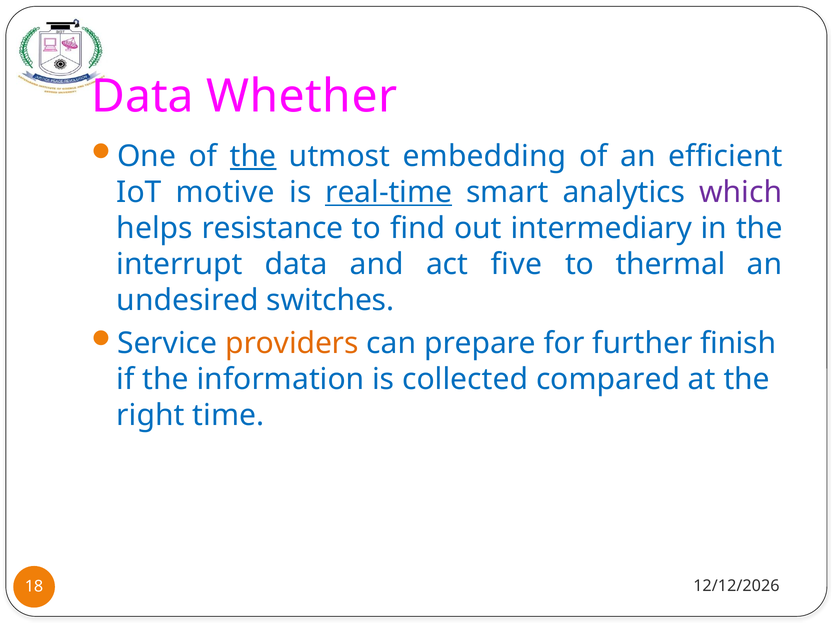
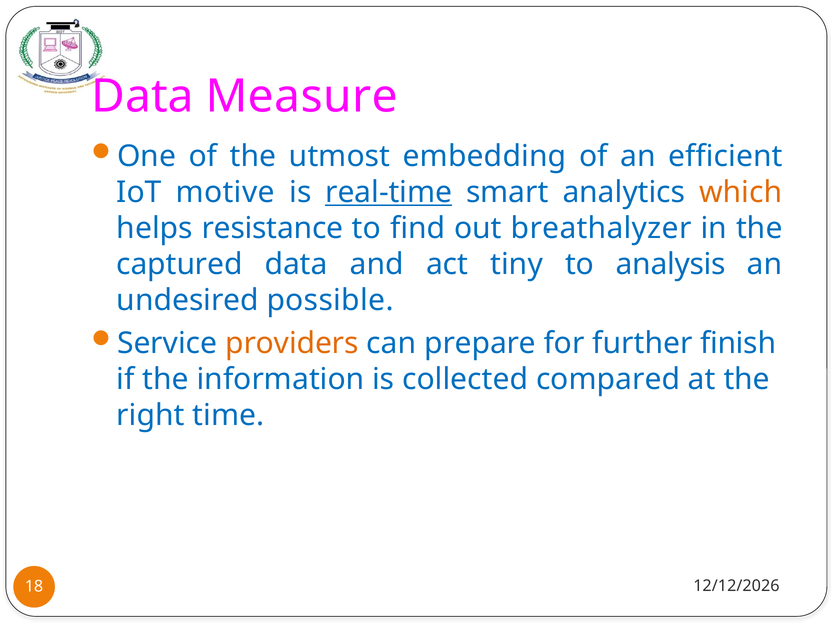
Whether: Whether -> Measure
the at (253, 156) underline: present -> none
which colour: purple -> orange
intermediary: intermediary -> breathalyzer
interrupt: interrupt -> captured
five: five -> tiny
thermal: thermal -> analysis
switches: switches -> possible
